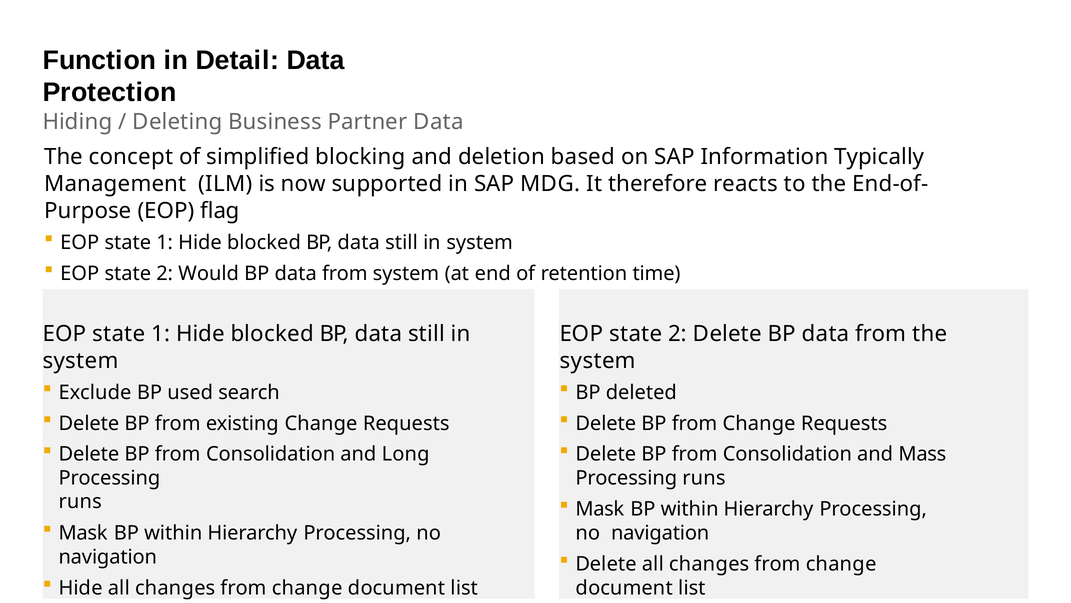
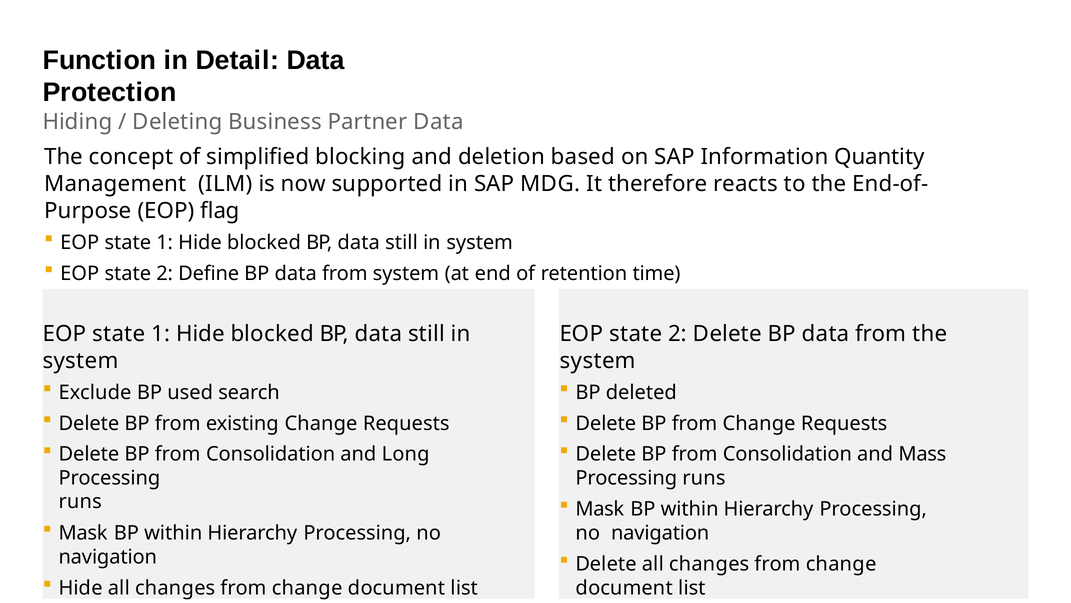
Typically: Typically -> Quantity
Would: Would -> Define
